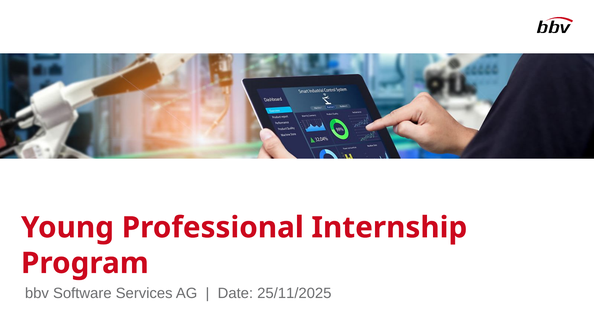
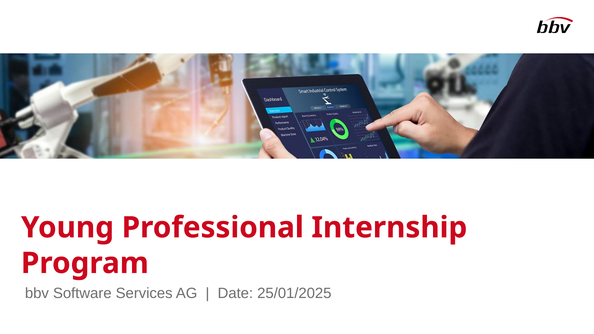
25/11/2025: 25/11/2025 -> 25/01/2025
